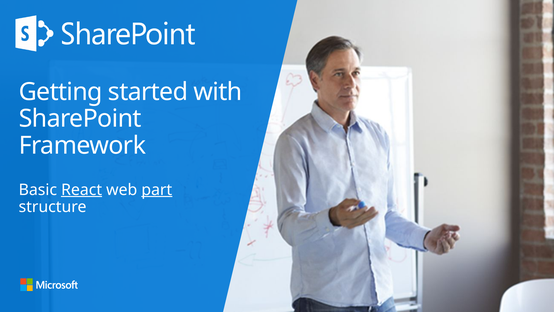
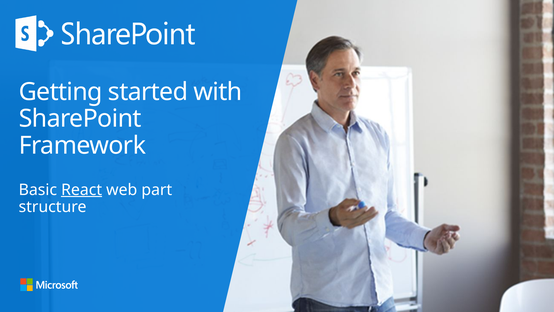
part underline: present -> none
